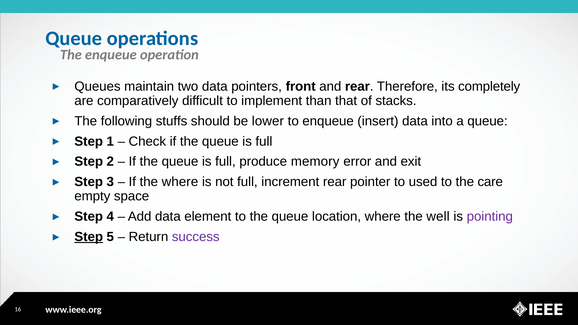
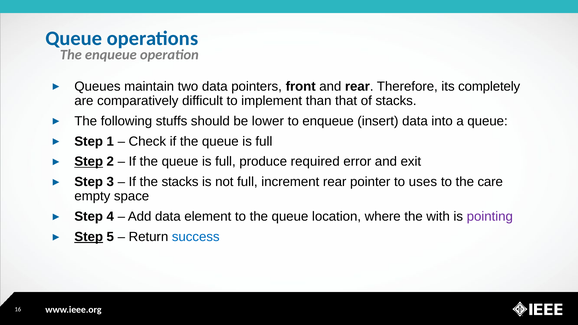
Step at (89, 162) underline: none -> present
memory: memory -> required
the where: where -> stacks
used: used -> uses
well: well -> with
success colour: purple -> blue
